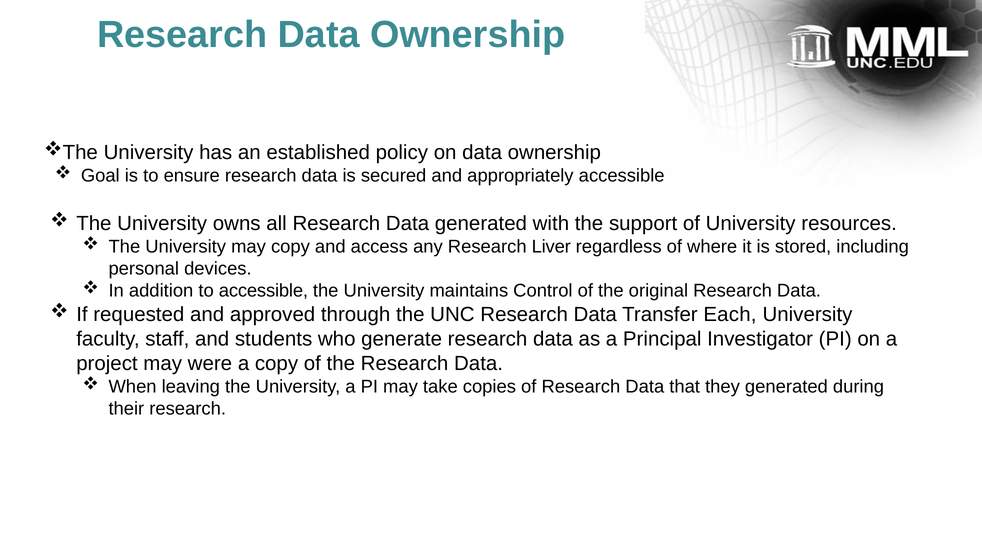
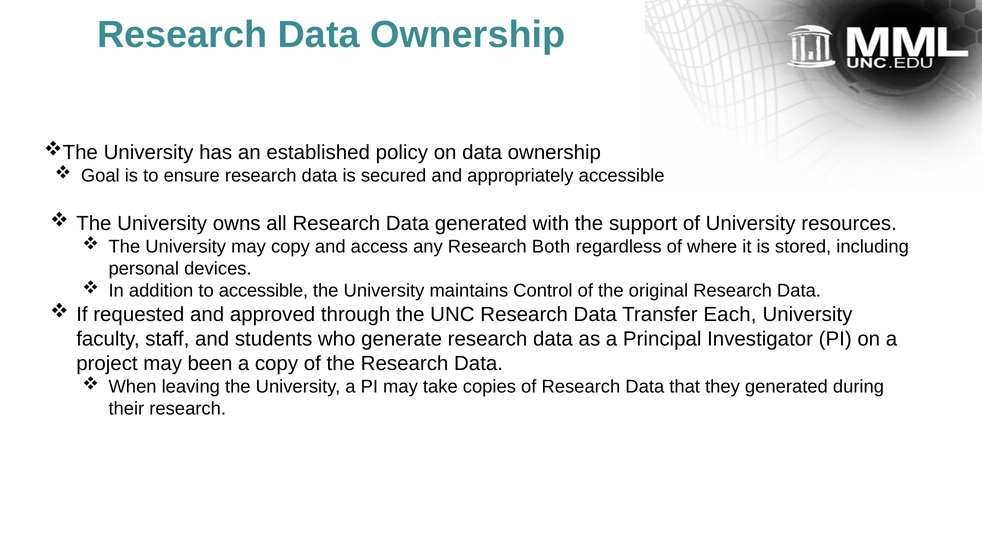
Liver: Liver -> Both
were: were -> been
